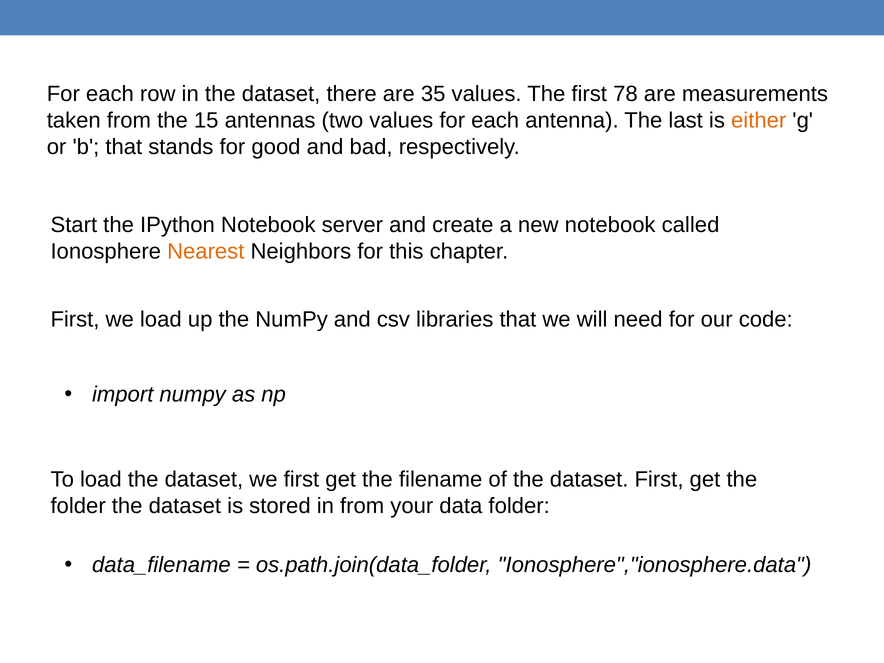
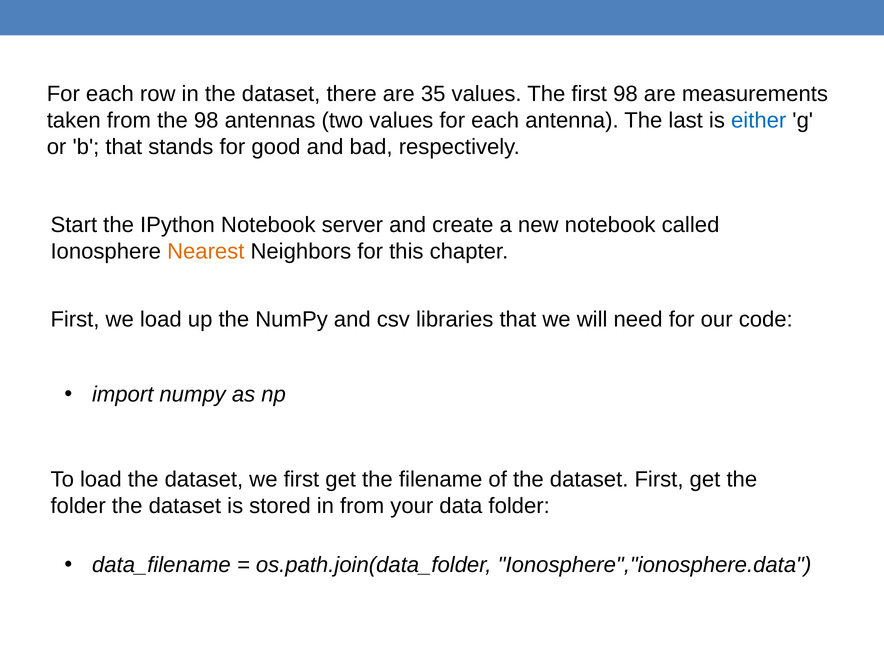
first 78: 78 -> 98
the 15: 15 -> 98
either colour: orange -> blue
